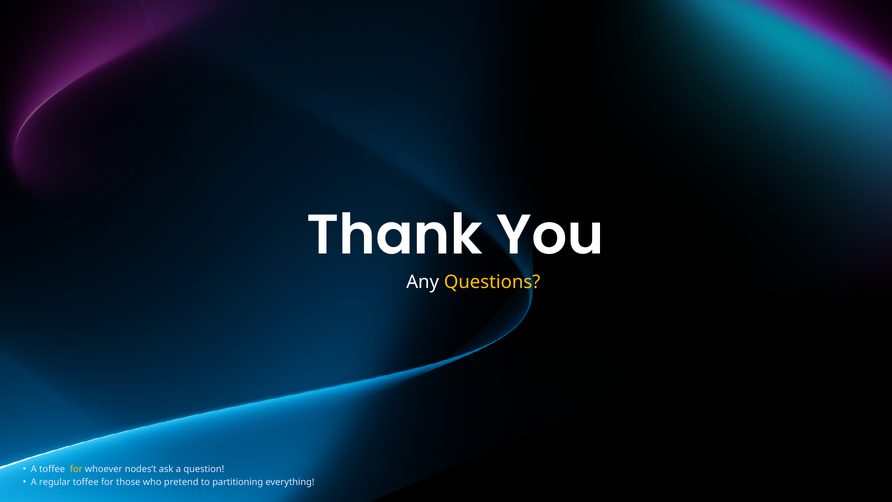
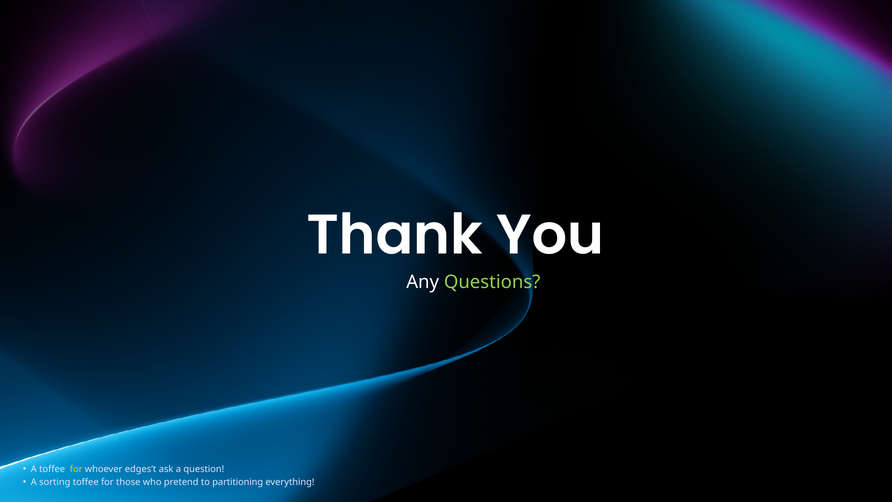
Questions colour: yellow -> light green
nodes’t: nodes’t -> edges’t
regular: regular -> sorting
